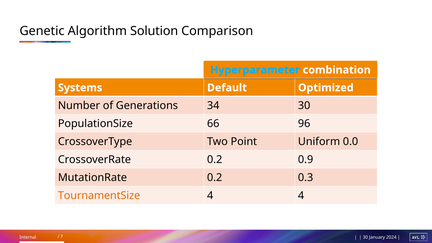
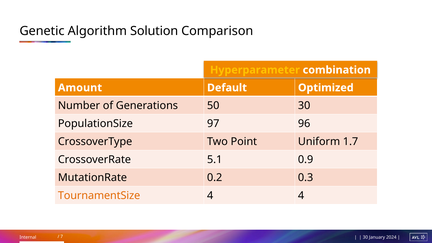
Hyperparameter colour: light blue -> yellow
Systems: Systems -> Amount
34: 34 -> 50
66: 66 -> 97
0.0: 0.0 -> 1.7
CrossoverRate 0.2: 0.2 -> 5.1
